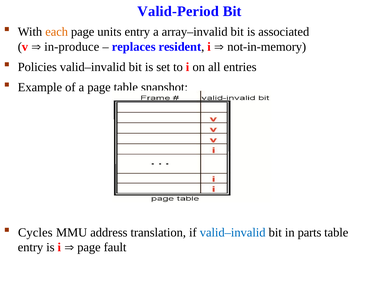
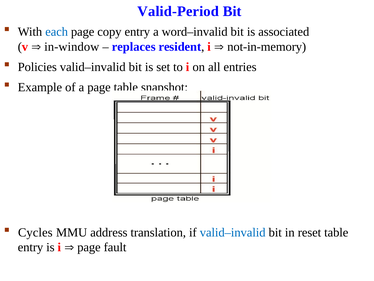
each colour: orange -> blue
units: units -> copy
array–invalid: array–invalid -> word–invalid
in-produce: in-produce -> in-window
parts: parts -> reset
